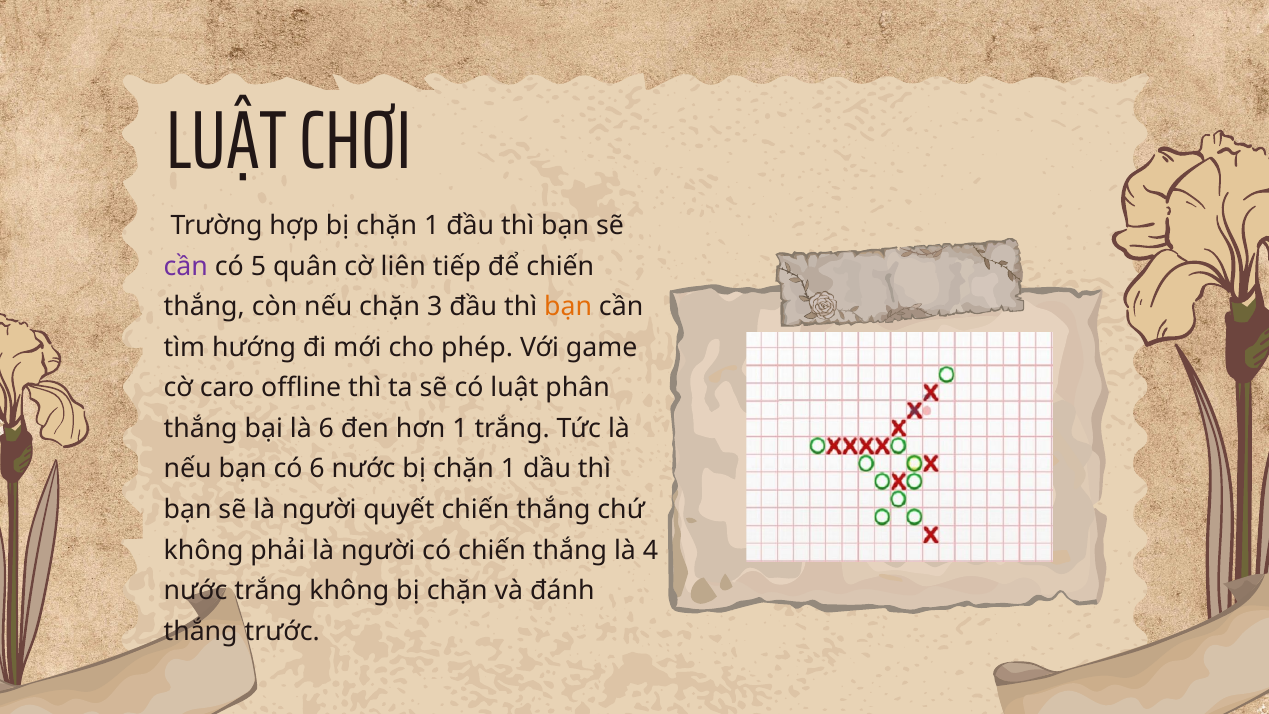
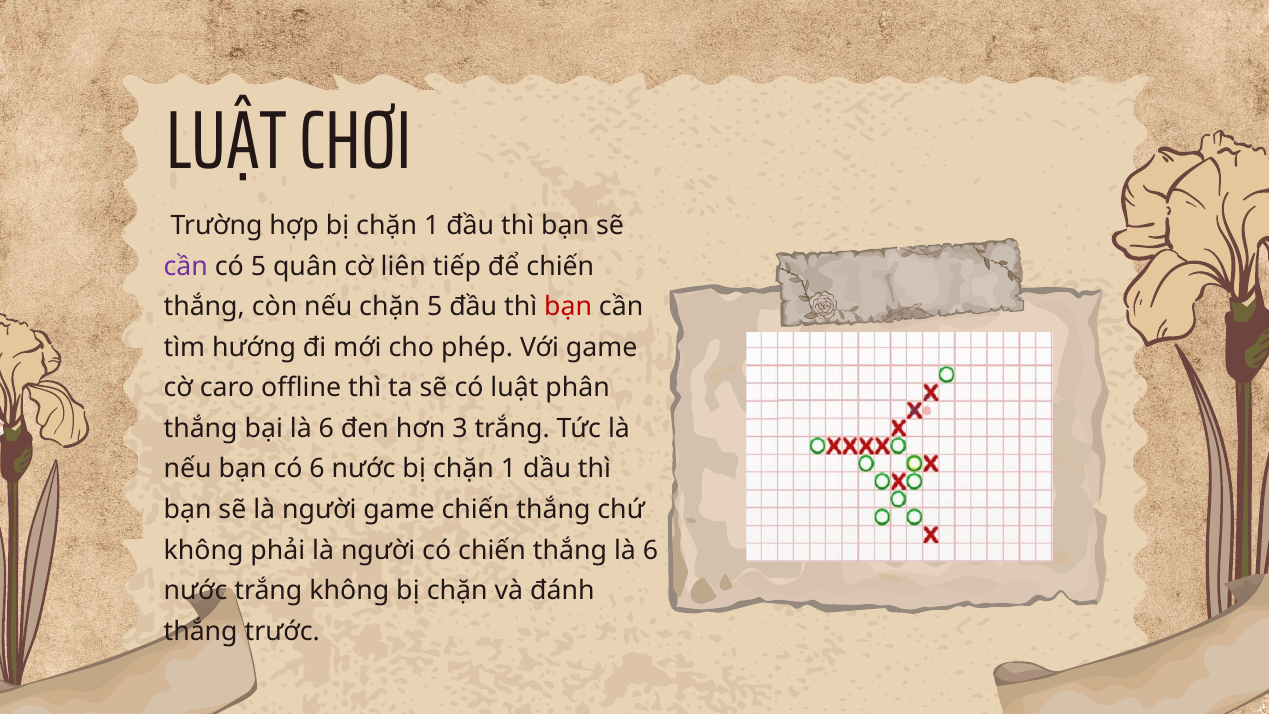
chặn 3: 3 -> 5
bạn at (568, 307) colour: orange -> red
hơn 1: 1 -> 3
người quyết: quyết -> game
thắng là 4: 4 -> 6
